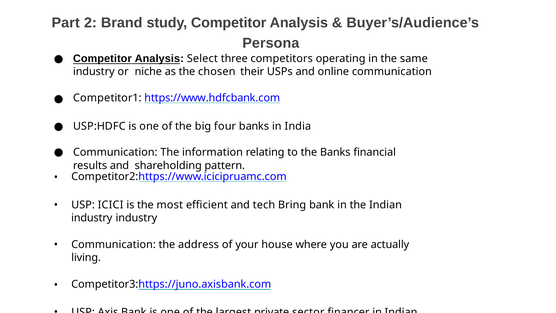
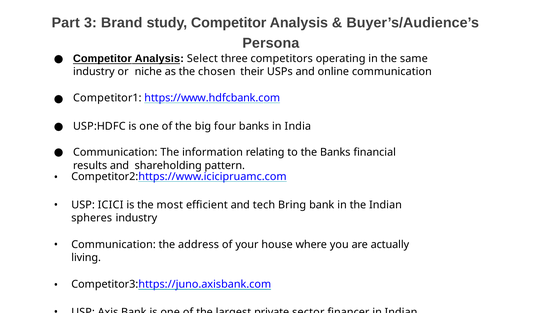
2: 2 -> 3
industry at (92, 218): industry -> spheres
